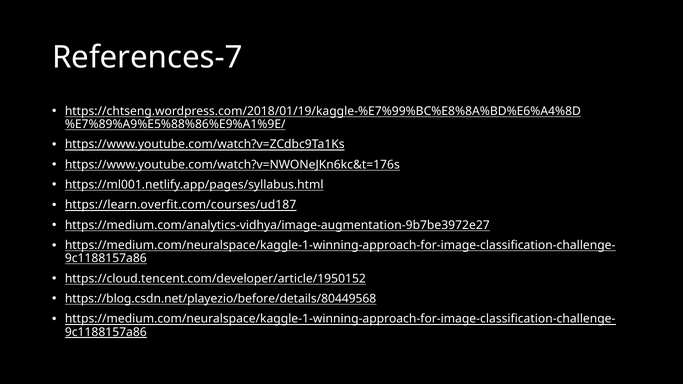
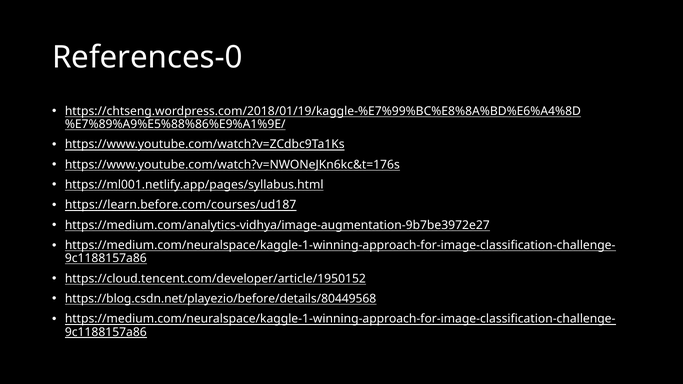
References-7: References-7 -> References-0
https://learn.overfit.com/courses/ud187: https://learn.overfit.com/courses/ud187 -> https://learn.before.com/courses/ud187
